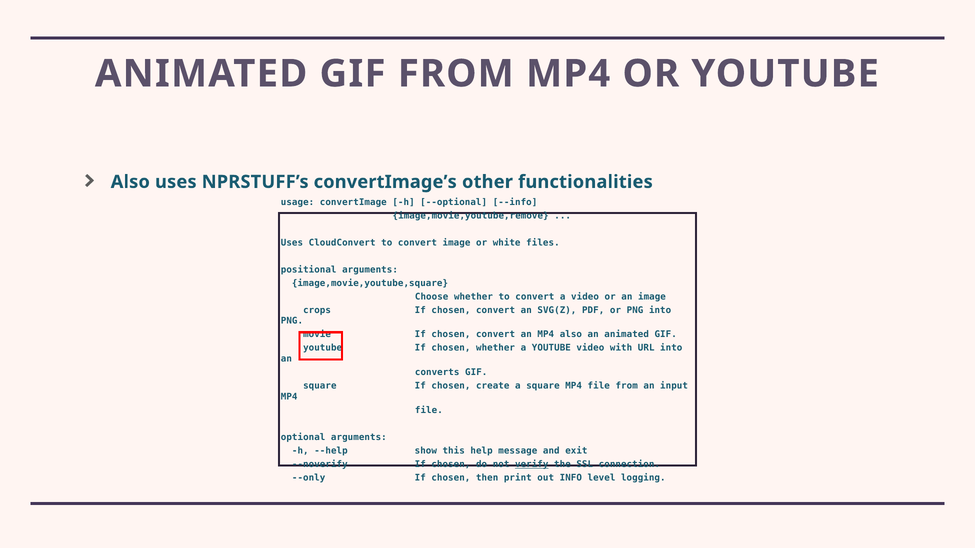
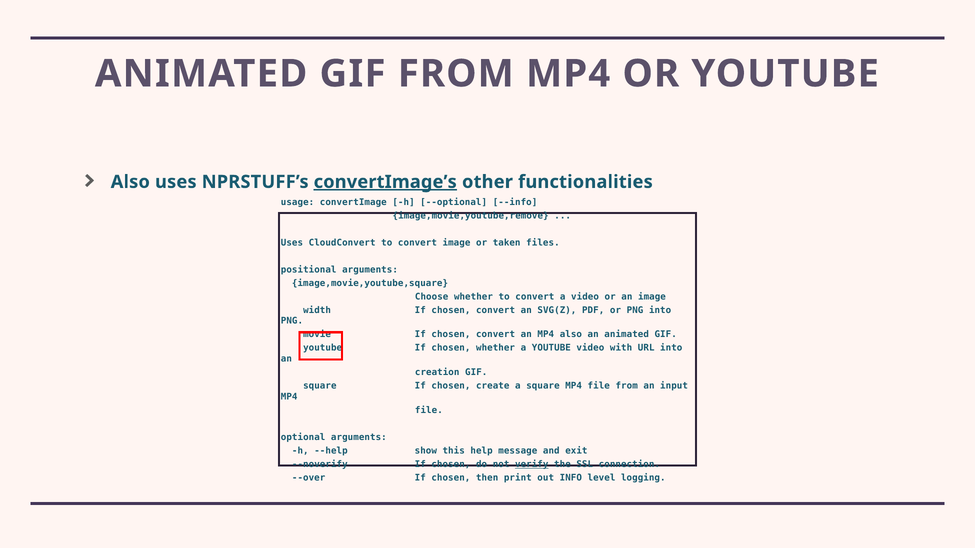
convertImage’s underline: none -> present
white: white -> taken
crops: crops -> width
converts: converts -> creation
--only: --only -> --over
